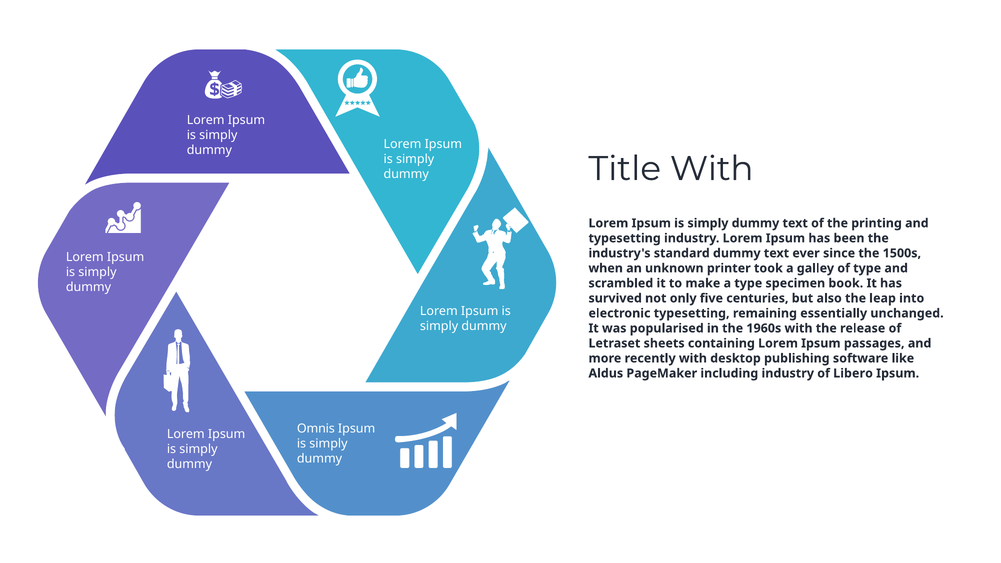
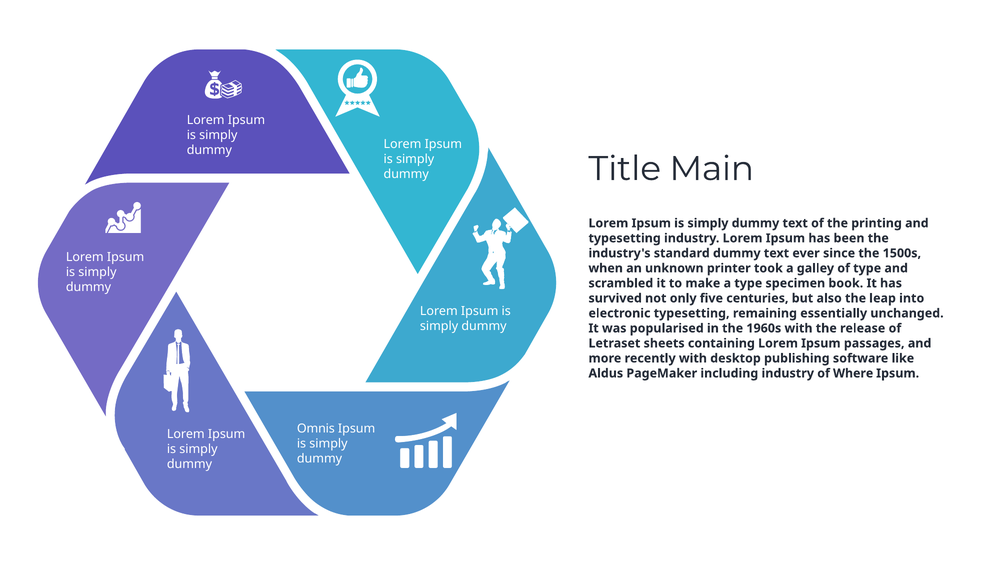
Title With: With -> Main
Libero: Libero -> Where
